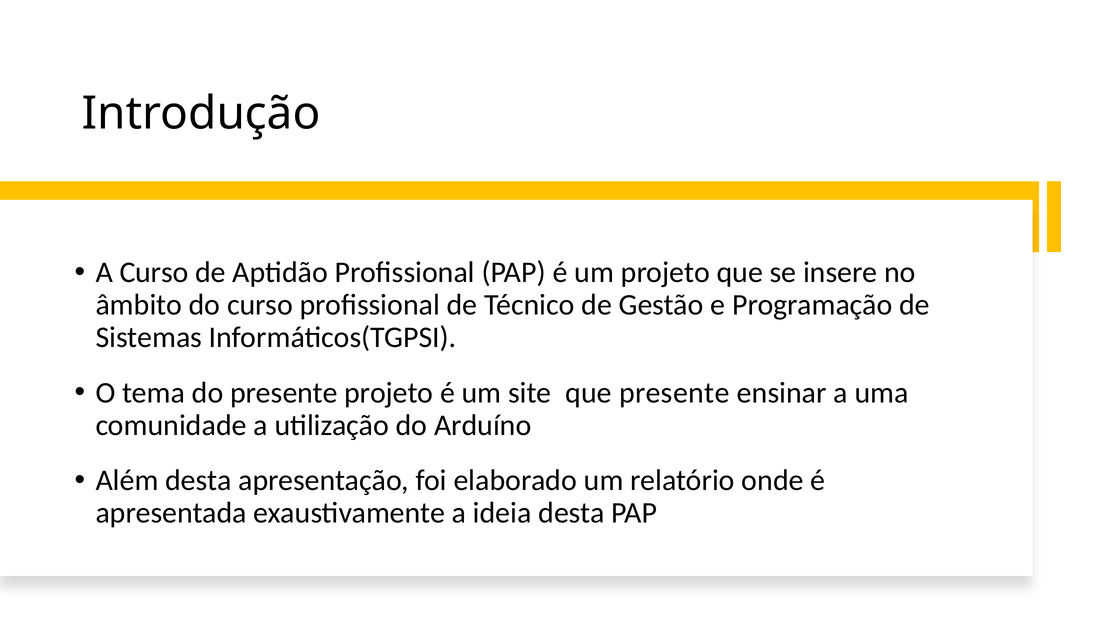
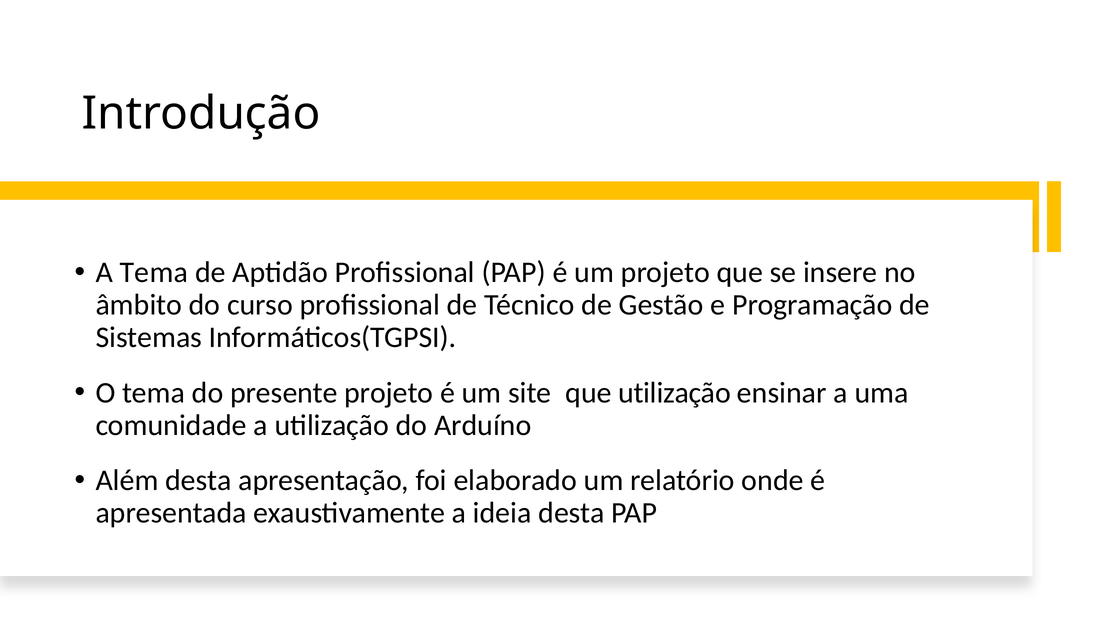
A Curso: Curso -> Tema
que presente: presente -> utilização
